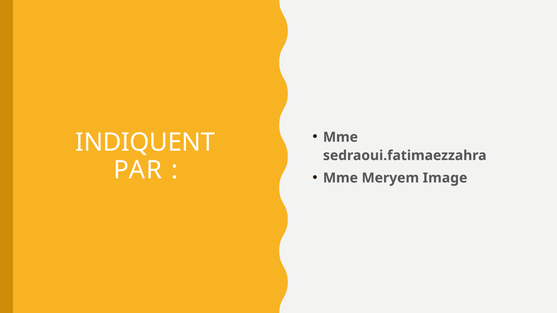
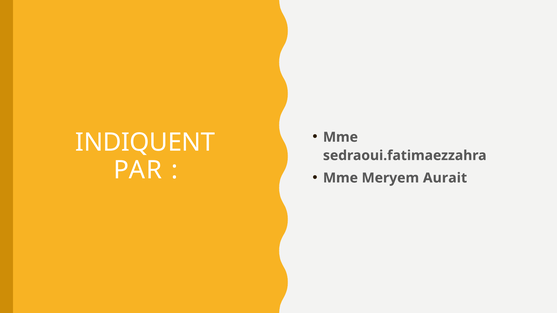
Image: Image -> Aurait
